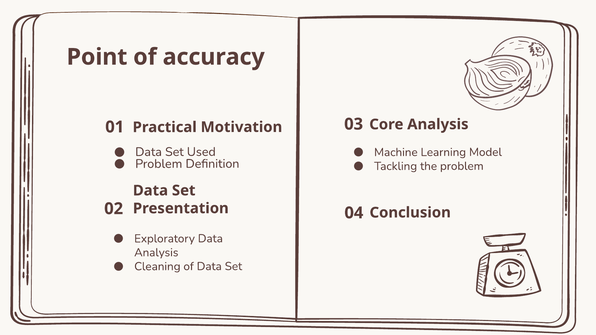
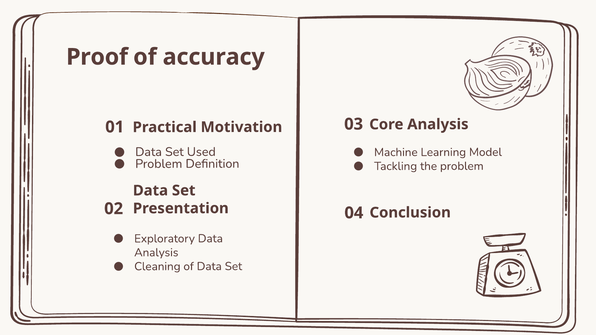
Point: Point -> Proof
